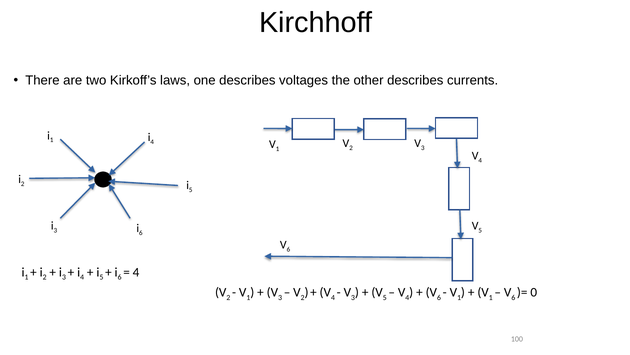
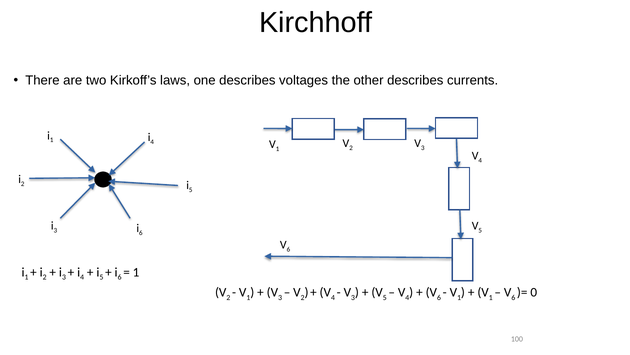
4 at (136, 272): 4 -> 1
